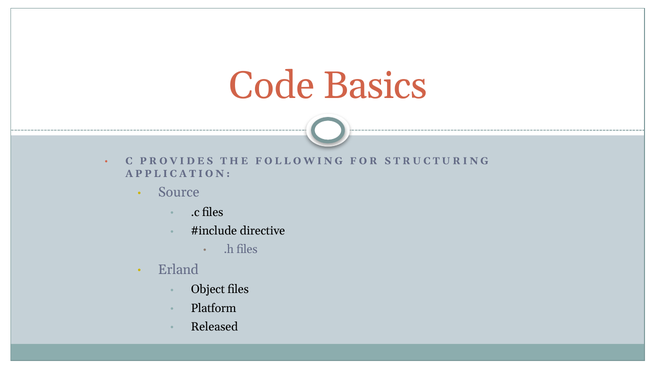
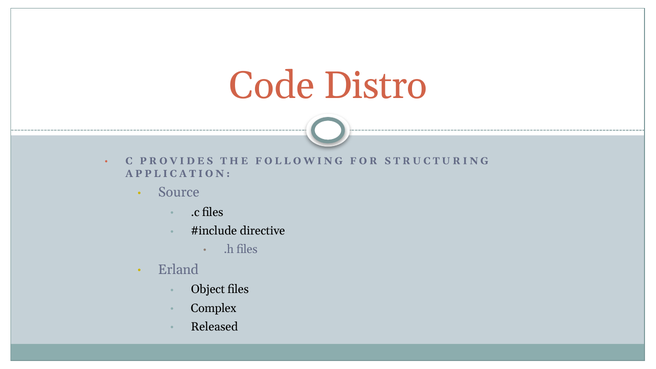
Basics: Basics -> Distro
Platform: Platform -> Complex
